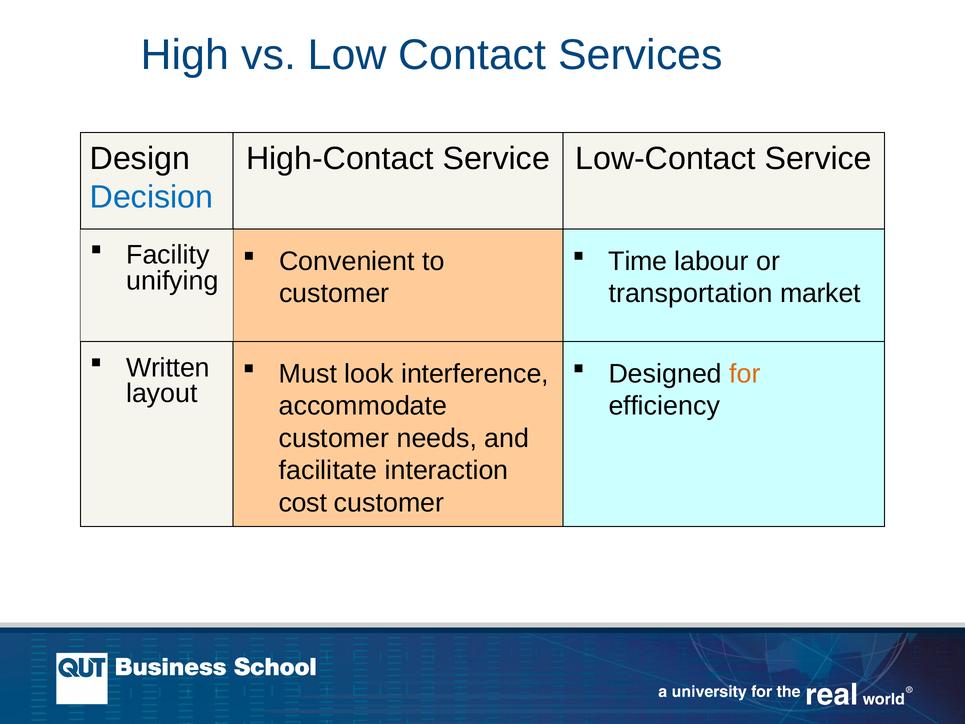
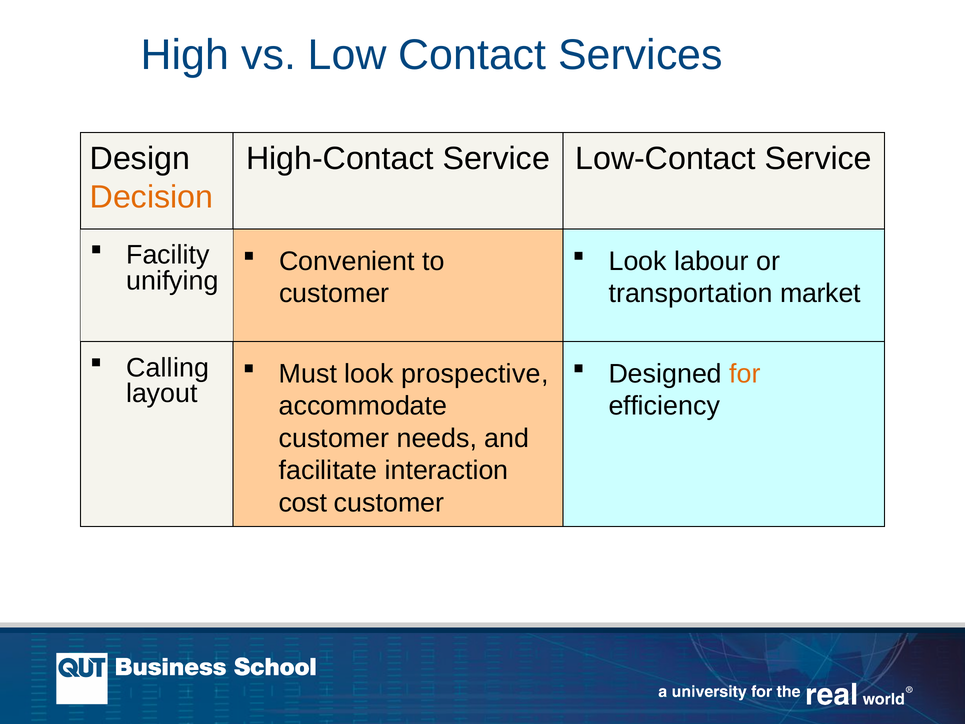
Decision colour: blue -> orange
Time at (638, 261): Time -> Look
Written: Written -> Calling
interference: interference -> prospective
